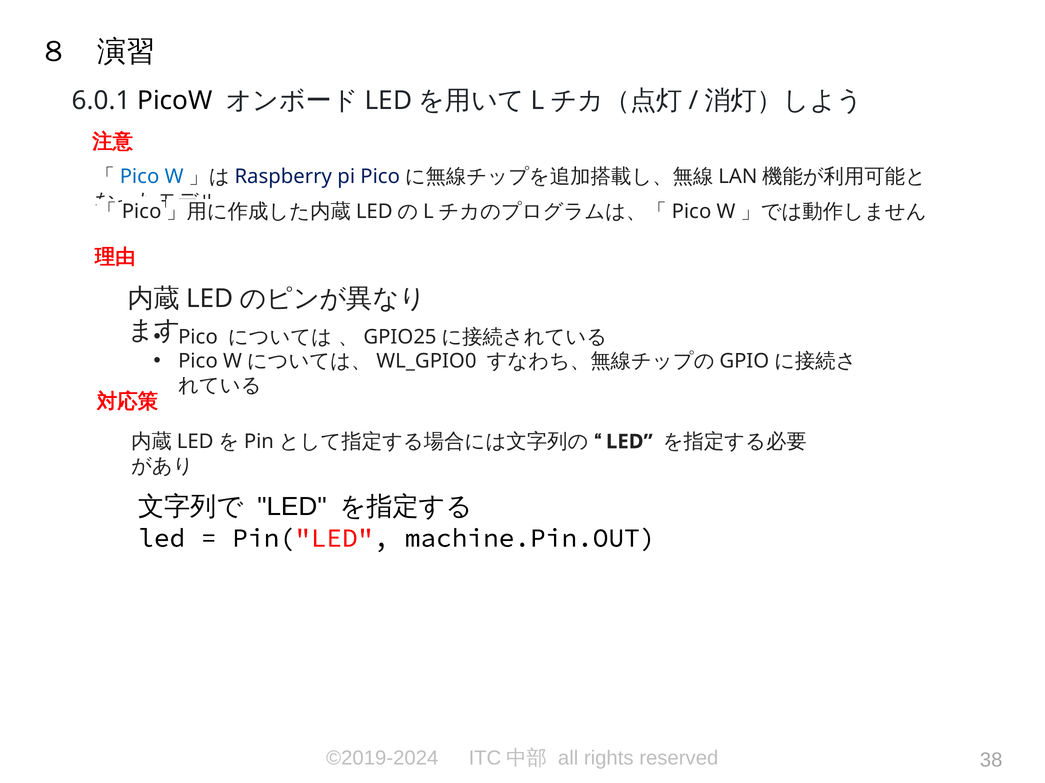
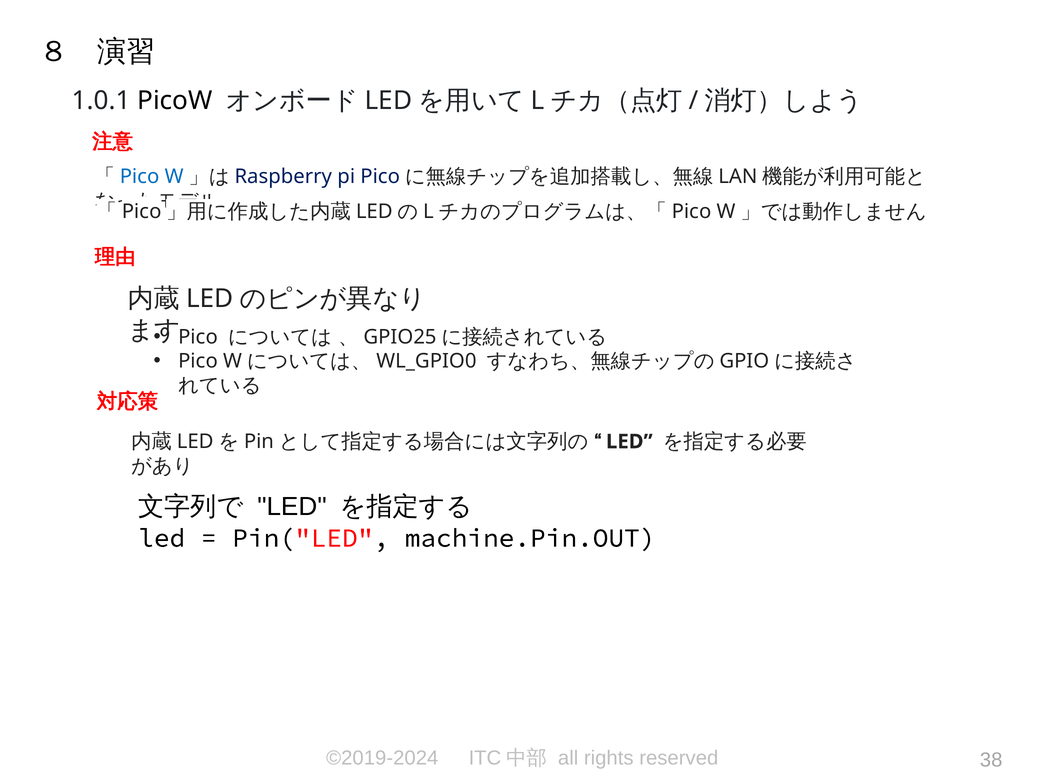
6.0.1: 6.0.1 -> 1.0.1
